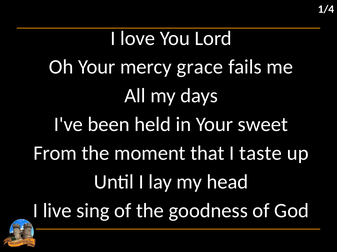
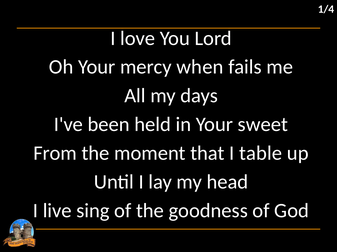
grace: grace -> when
taste: taste -> table
